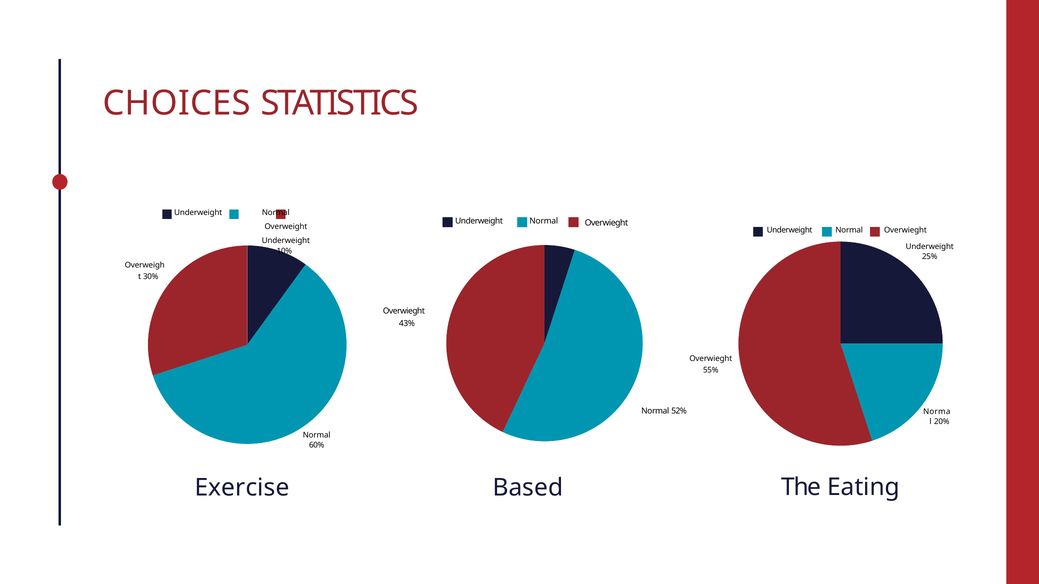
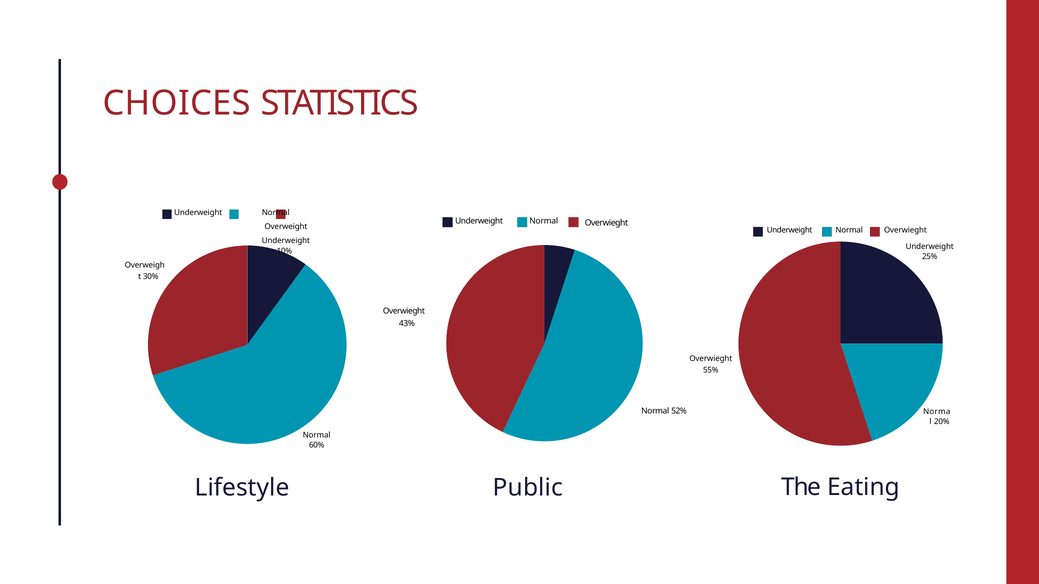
Based: Based -> Public
Exercise: Exercise -> Lifestyle
